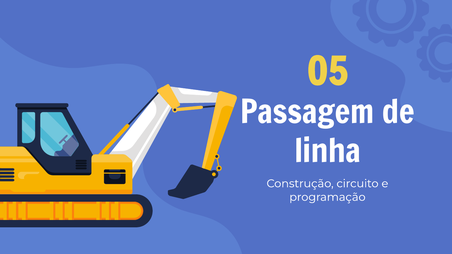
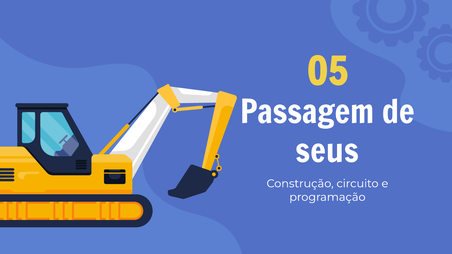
linha: linha -> seus
